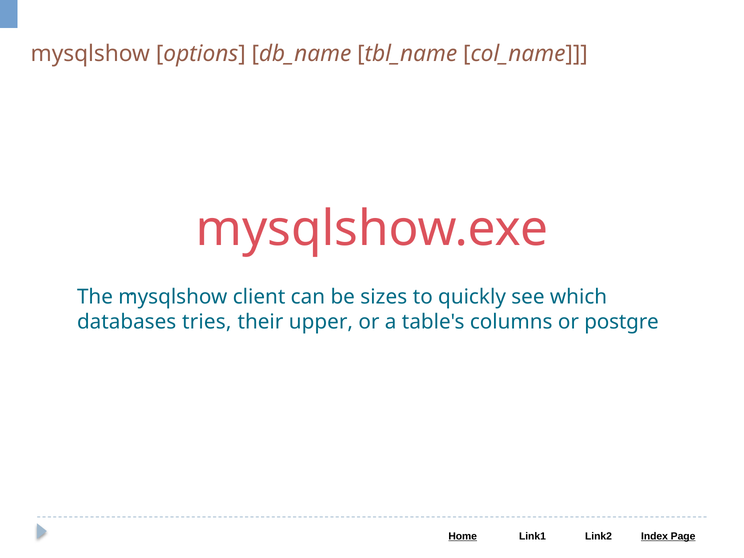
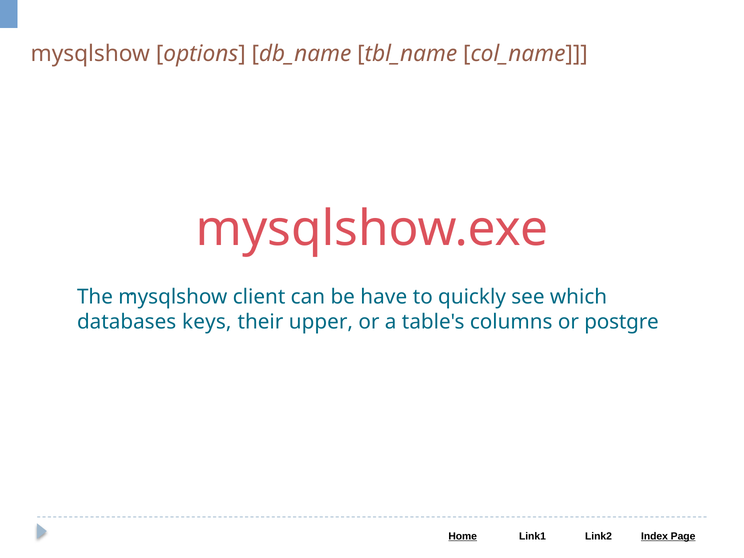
sizes: sizes -> have
tries: tries -> keys
